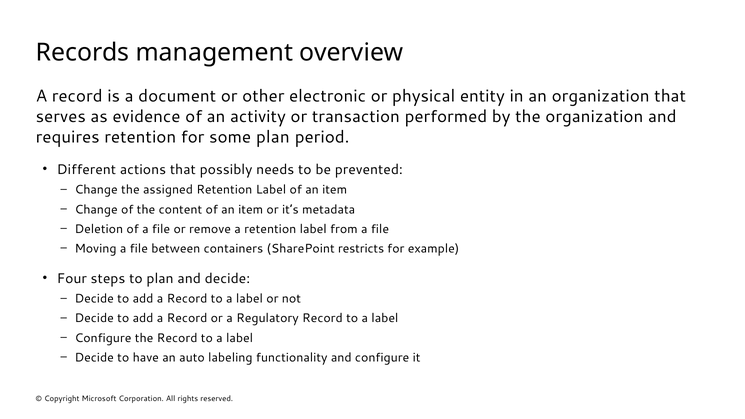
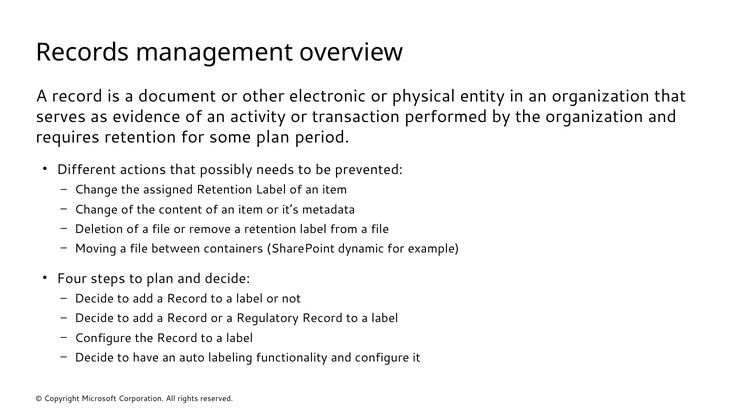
restricts: restricts -> dynamic
